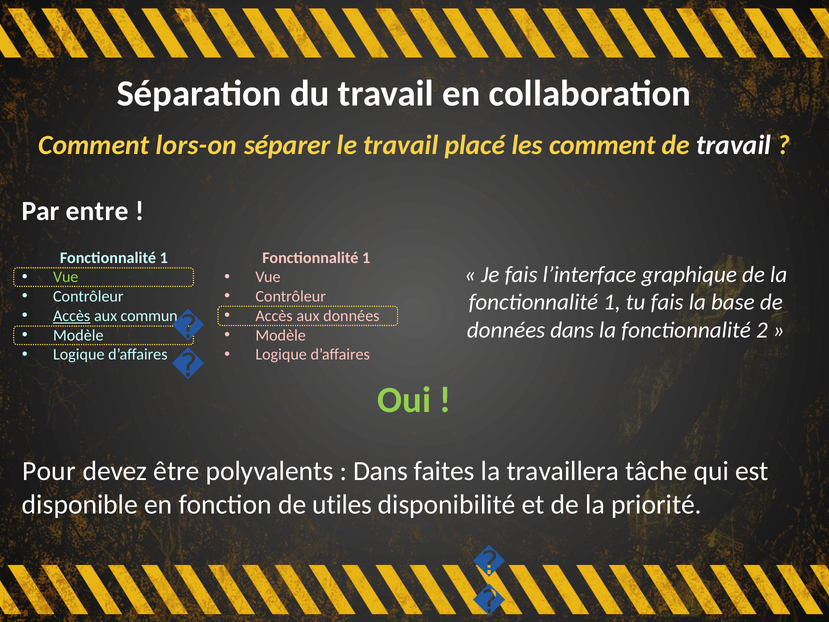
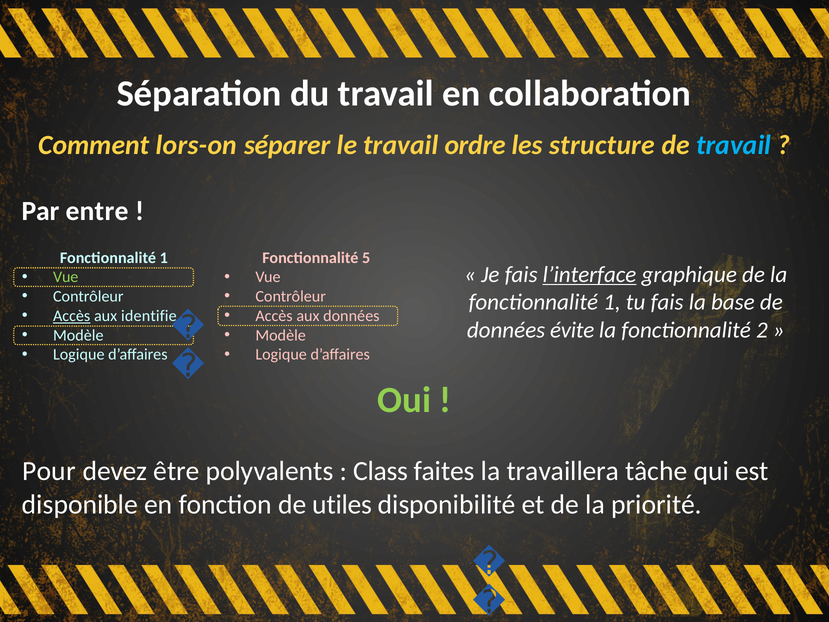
placé: placé -> ordre
les comment: comment -> structure
travail at (734, 145) colour: white -> light blue
1 at (366, 258): 1 -> 5
l’interface underline: none -> present
commun: commun -> identifie
données dans: dans -> évite
Dans at (381, 471): Dans -> Class
